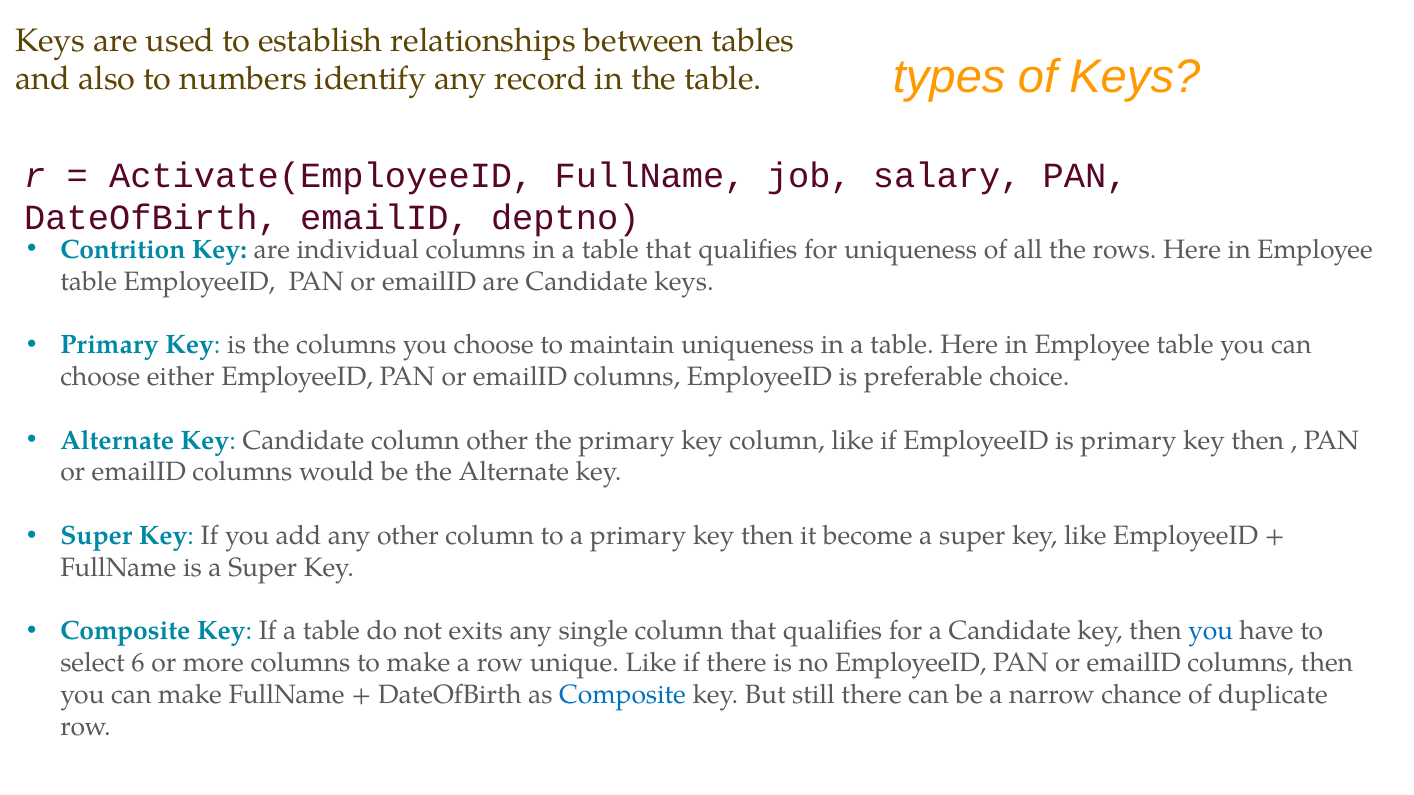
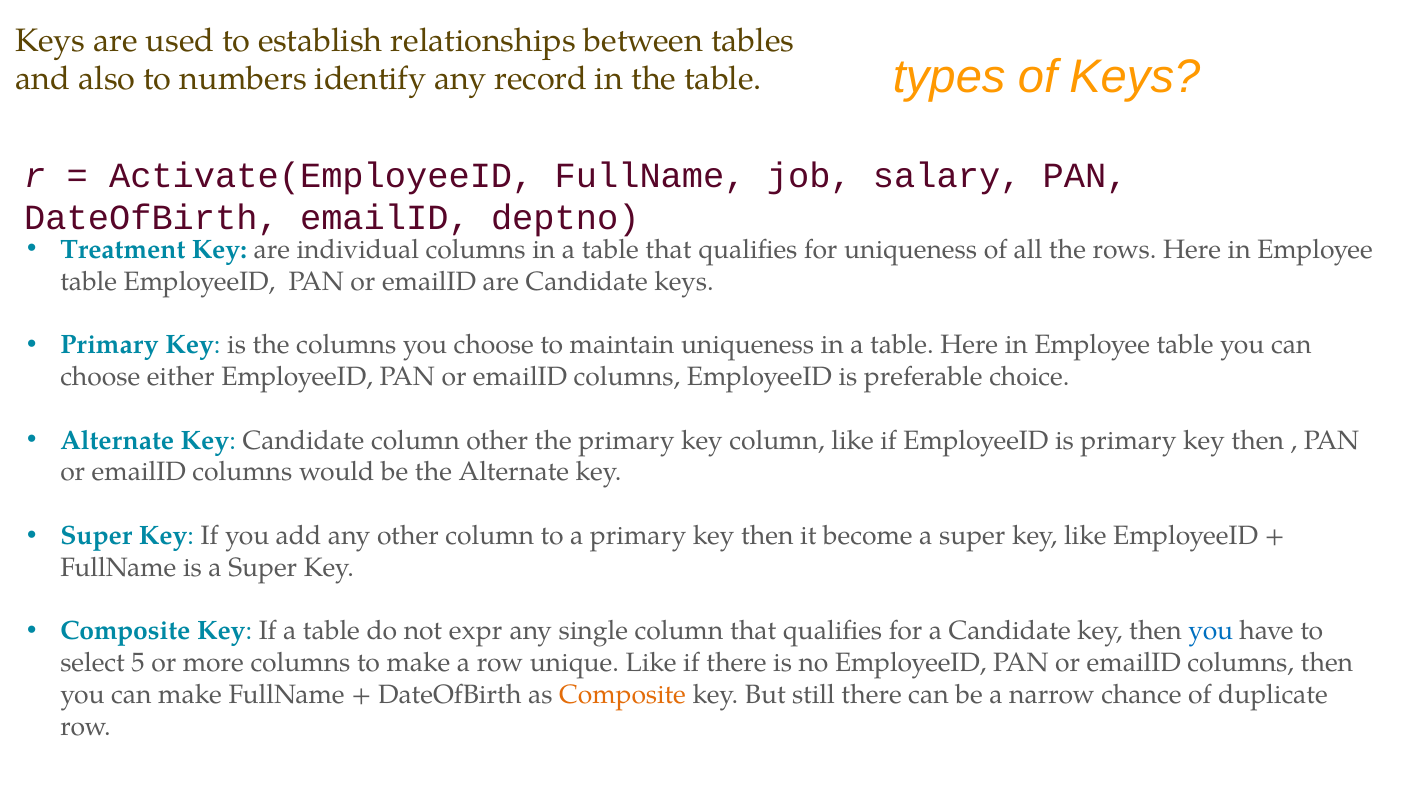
Contrition: Contrition -> Treatment
exits: exits -> expr
6: 6 -> 5
Composite at (623, 695) colour: blue -> orange
